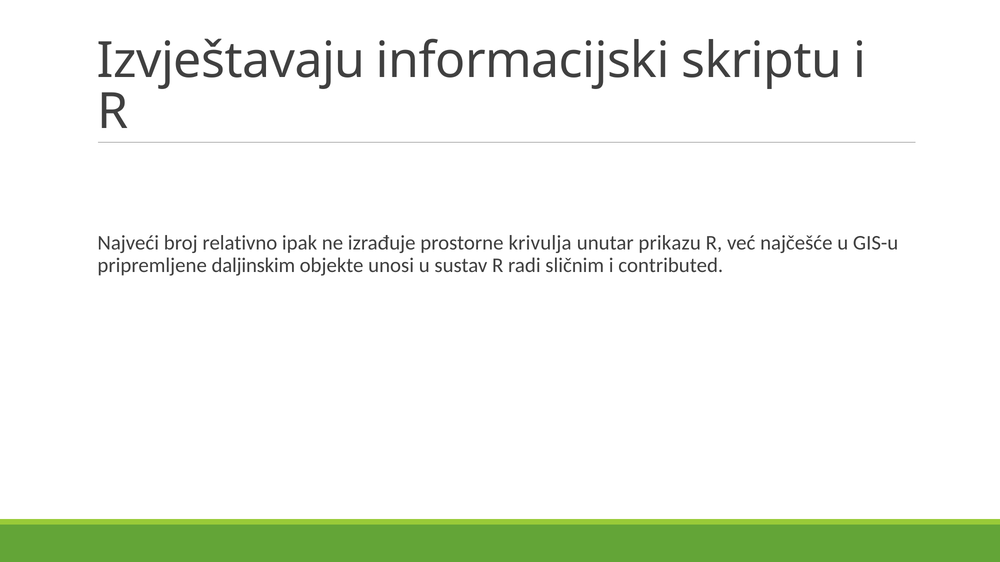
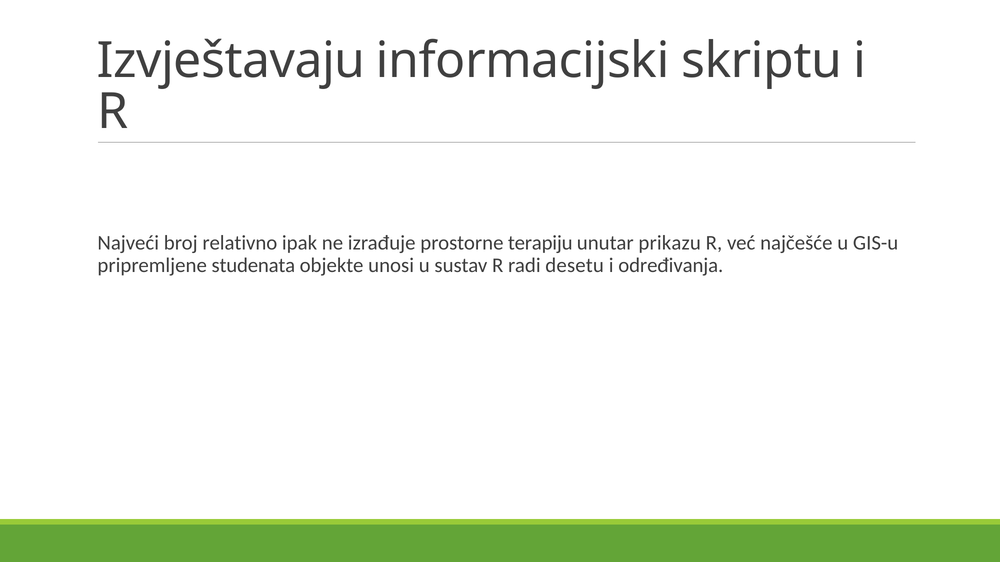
krivulja: krivulja -> terapiju
daljinskim: daljinskim -> studenata
sličnim: sličnim -> desetu
contributed: contributed -> određivanja
